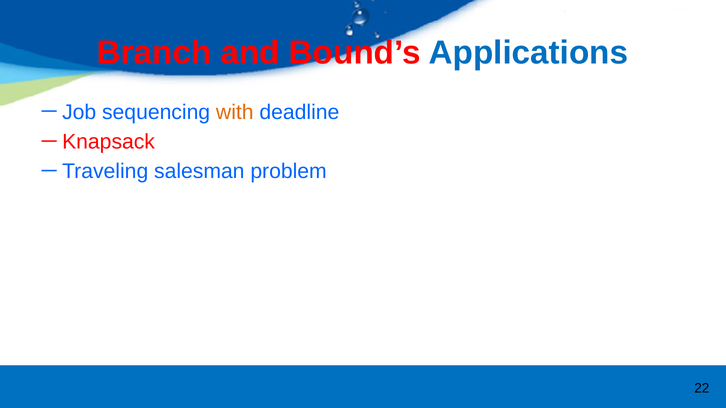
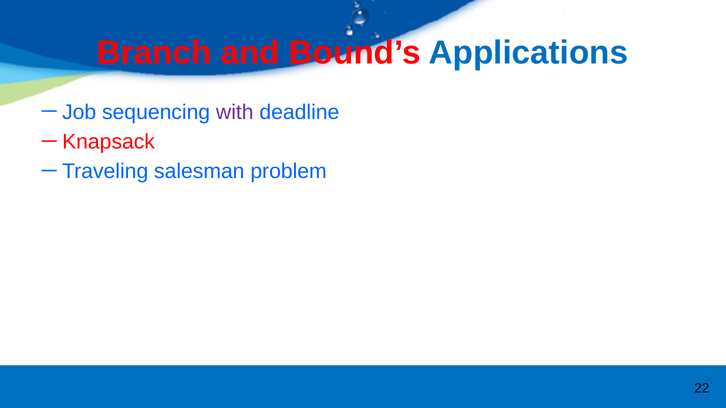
with colour: orange -> purple
